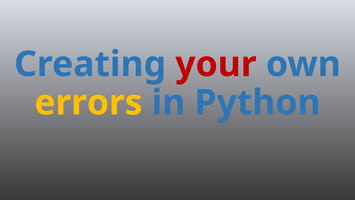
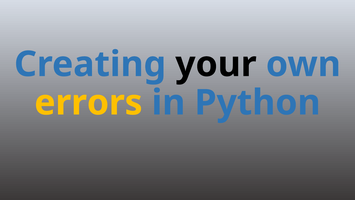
your colour: red -> black
